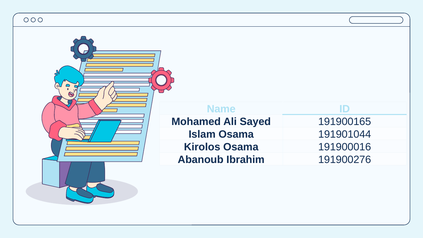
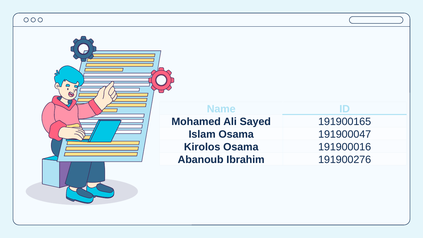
191901044: 191901044 -> 191900047
